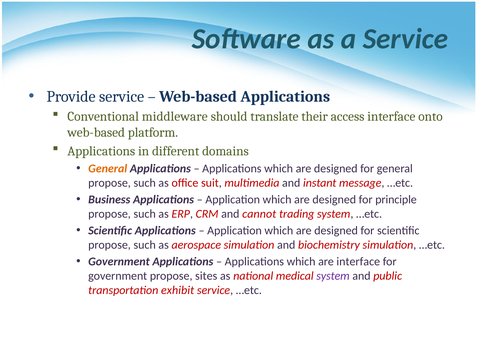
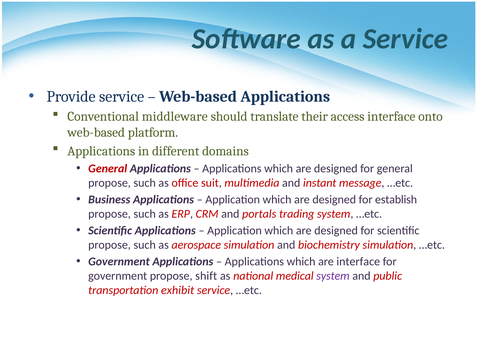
General at (108, 168) colour: orange -> red
principle: principle -> establish
cannot: cannot -> portals
sites: sites -> shift
